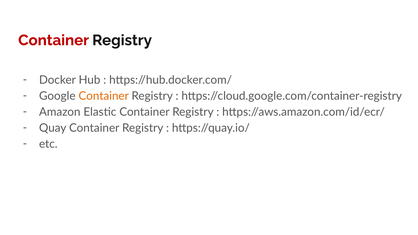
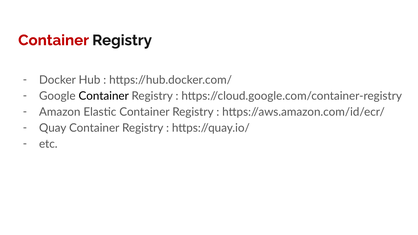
Container at (104, 96) colour: orange -> black
